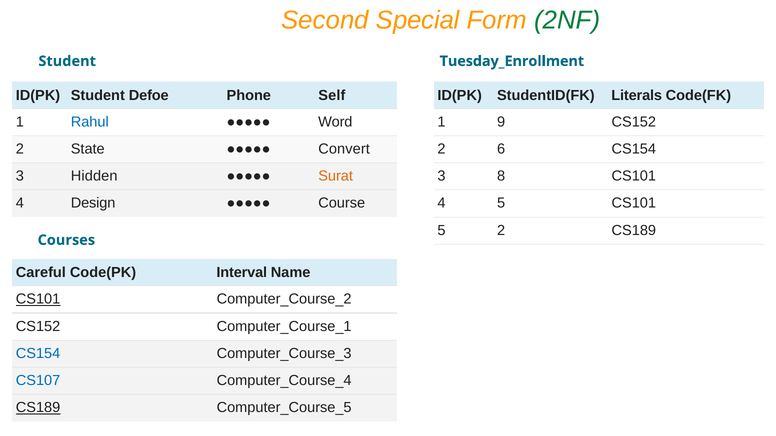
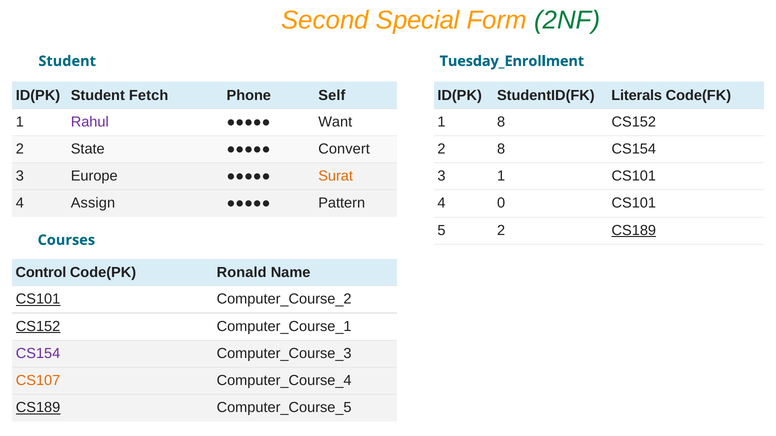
Defoe: Defoe -> Fetch
Rahul colour: blue -> purple
Word: Word -> Want
1 9: 9 -> 8
2 6: 6 -> 8
Hidden: Hidden -> Europe
3 8: 8 -> 1
Design: Design -> Assign
Course: Course -> Pattern
4 5: 5 -> 0
CS189 at (634, 231) underline: none -> present
Careful: Careful -> Control
Interval: Interval -> Ronald
CS152 at (38, 327) underline: none -> present
CS154 at (38, 354) colour: blue -> purple
CS107 colour: blue -> orange
